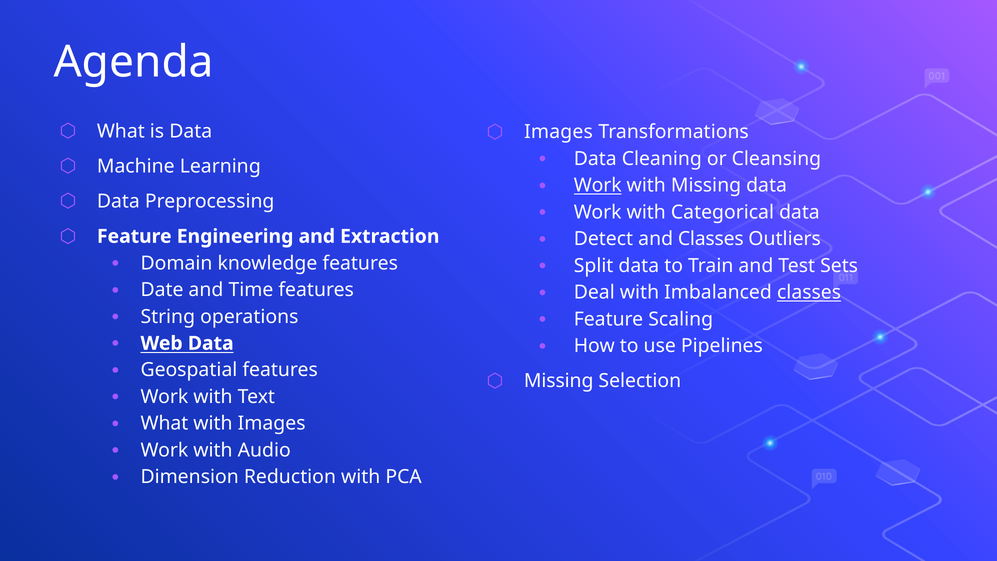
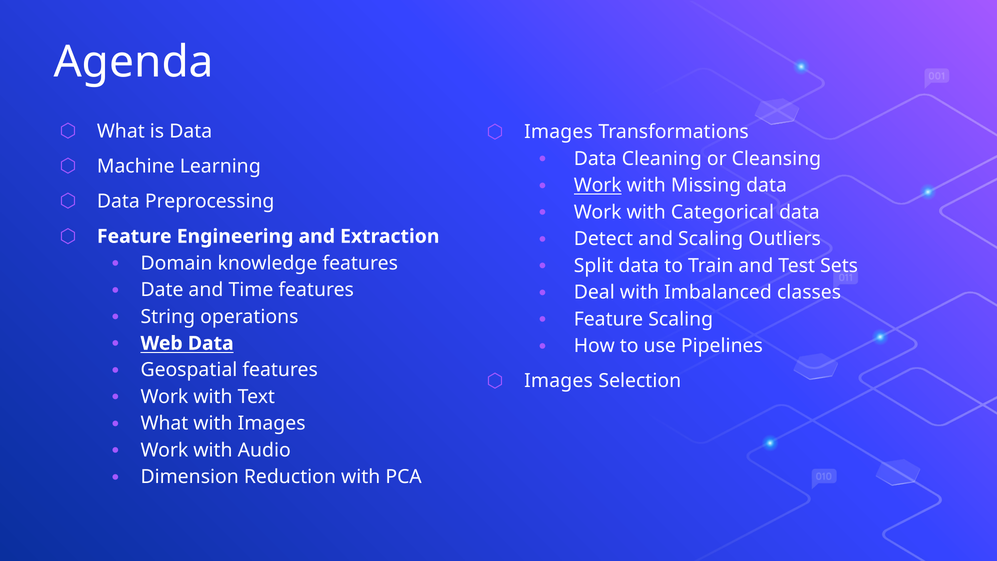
and Classes: Classes -> Scaling
classes at (809, 292) underline: present -> none
Missing at (559, 381): Missing -> Images
